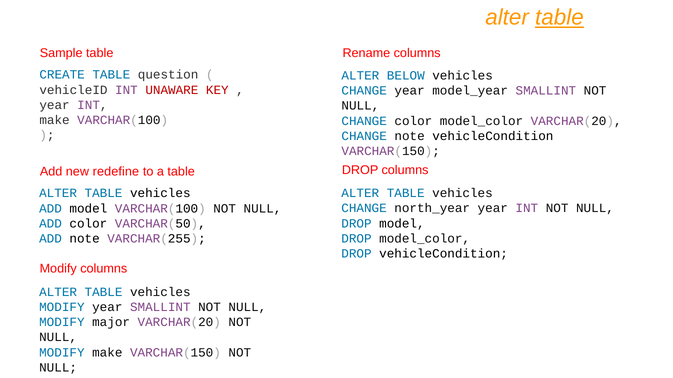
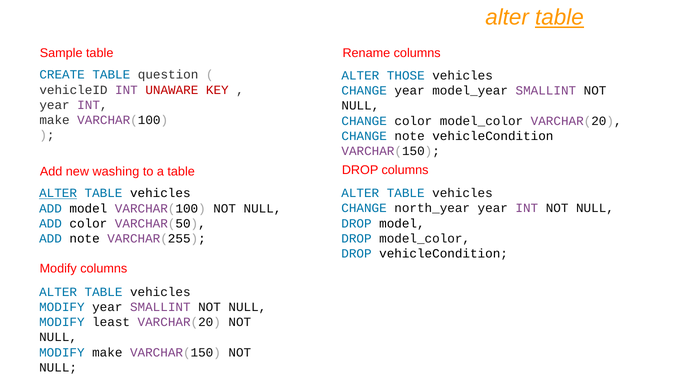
BELOW: BELOW -> THOSE
redefine: redefine -> washing
ALTER at (58, 194) underline: none -> present
major: major -> least
